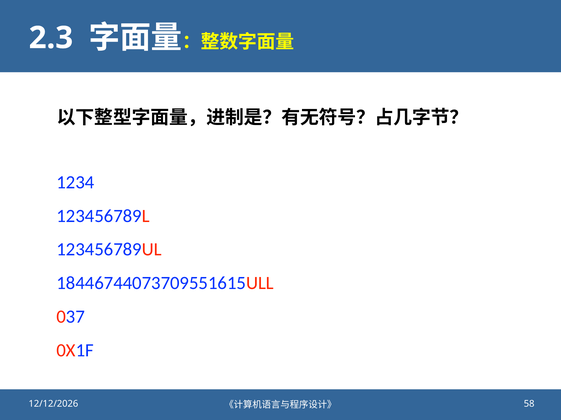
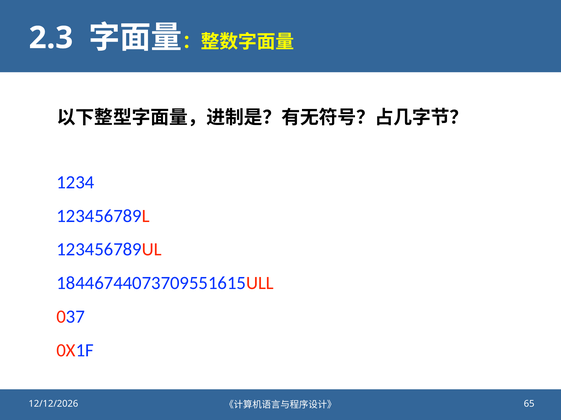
58: 58 -> 65
